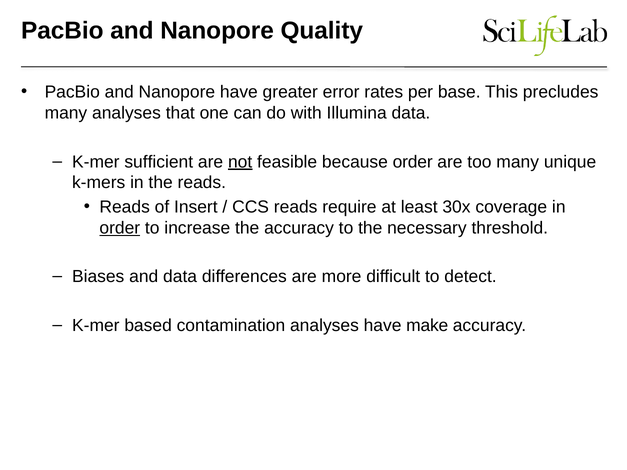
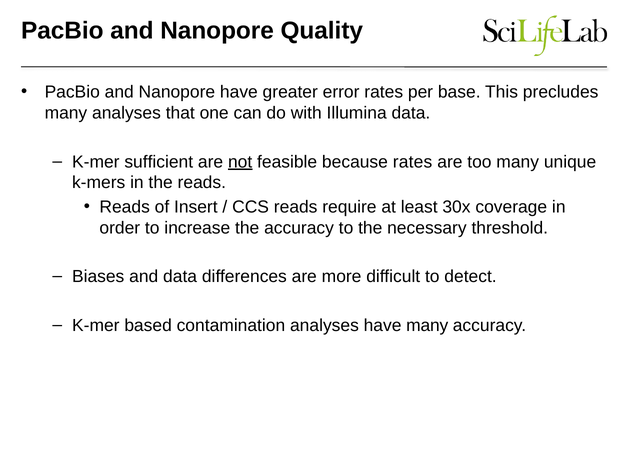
because order: order -> rates
order at (120, 228) underline: present -> none
have make: make -> many
